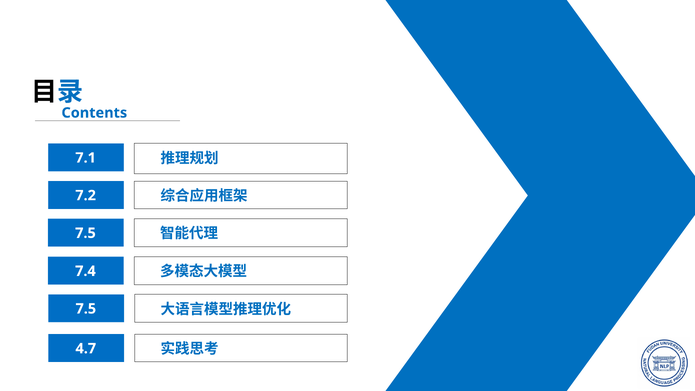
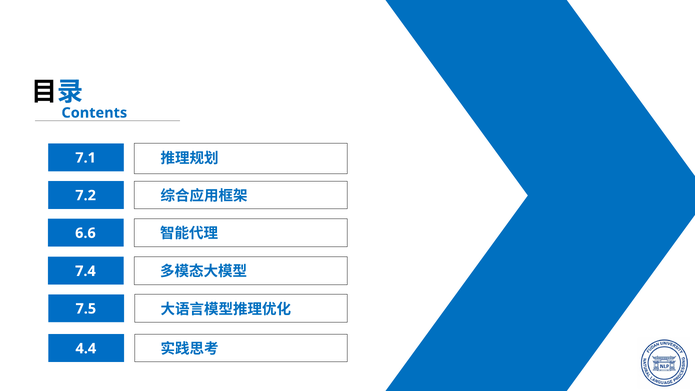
7.5 at (85, 233): 7.5 -> 6.6
4.7: 4.7 -> 4.4
